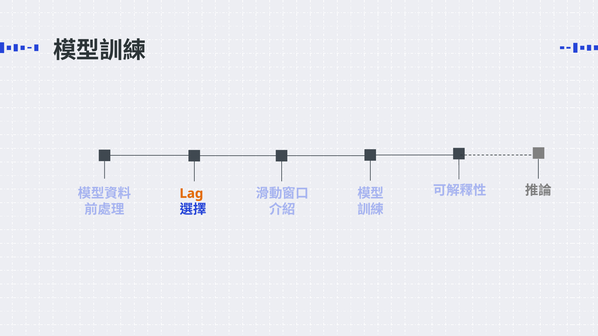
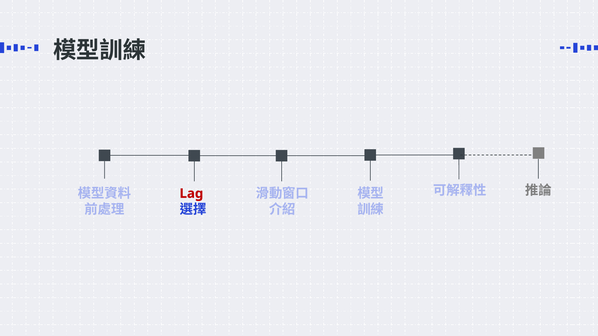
Lag colour: orange -> red
